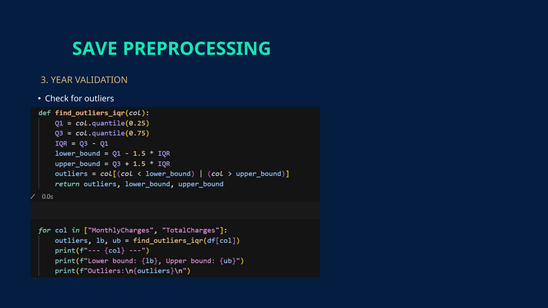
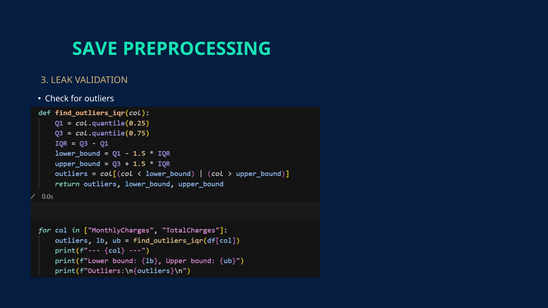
YEAR: YEAR -> LEAK
